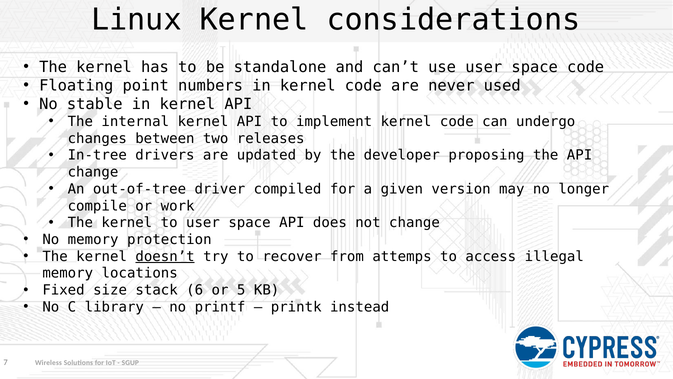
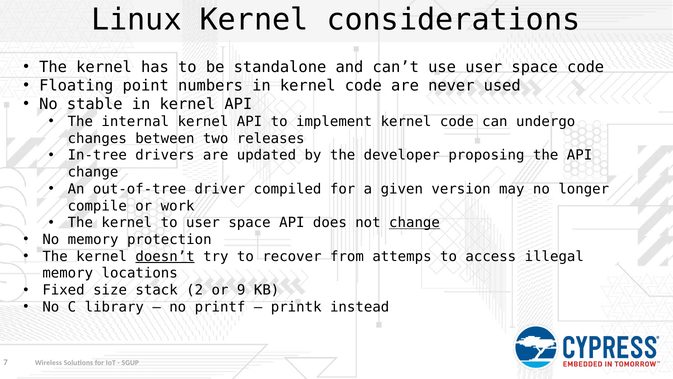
change at (415, 223) underline: none -> present
6: 6 -> 2
5: 5 -> 9
